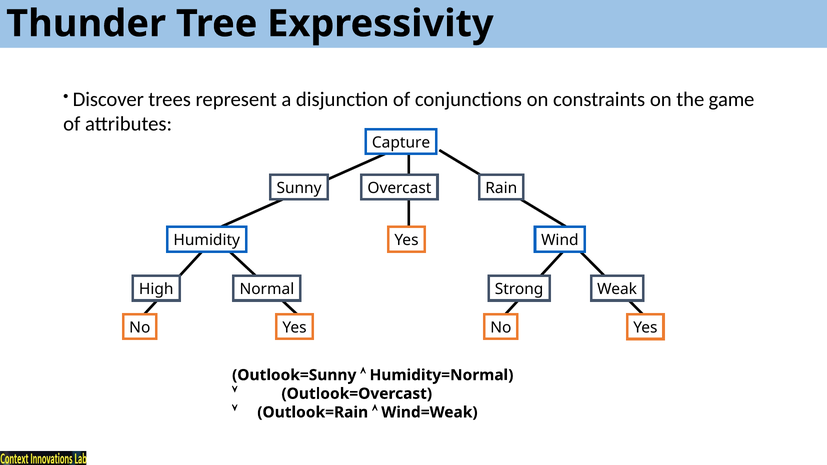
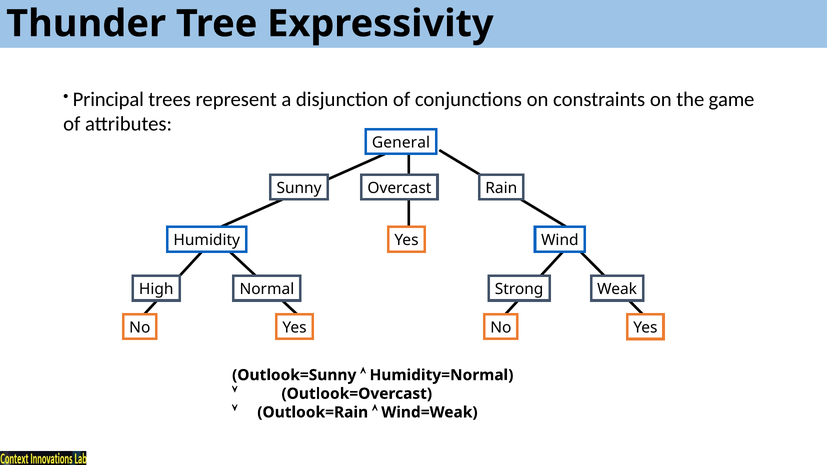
Discover: Discover -> Principal
Capture: Capture -> General
